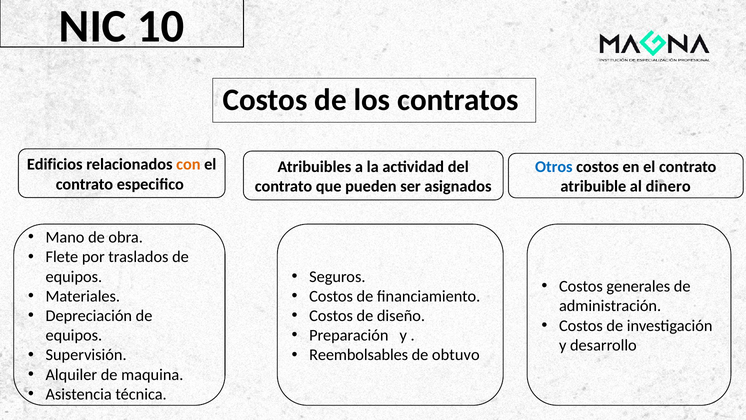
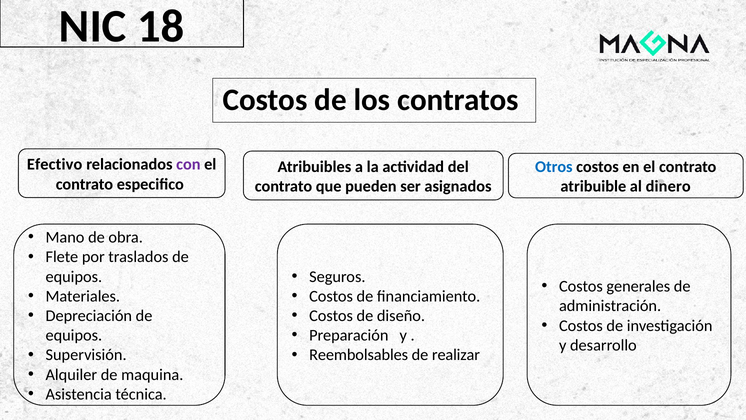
10: 10 -> 18
Edificios: Edificios -> Efectivo
con colour: orange -> purple
obtuvo: obtuvo -> realizar
